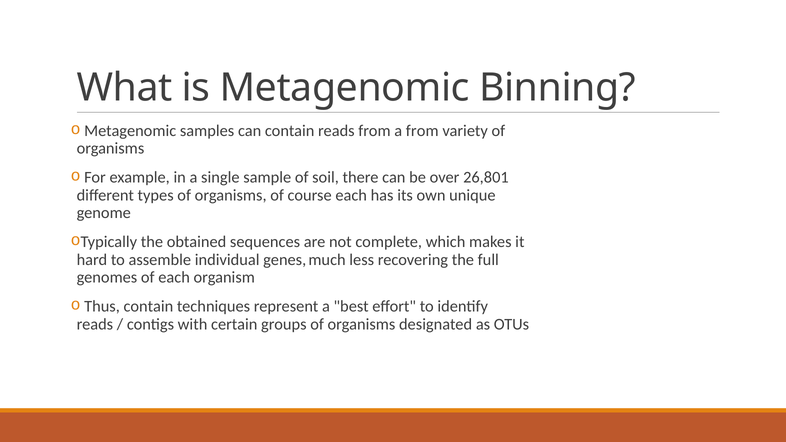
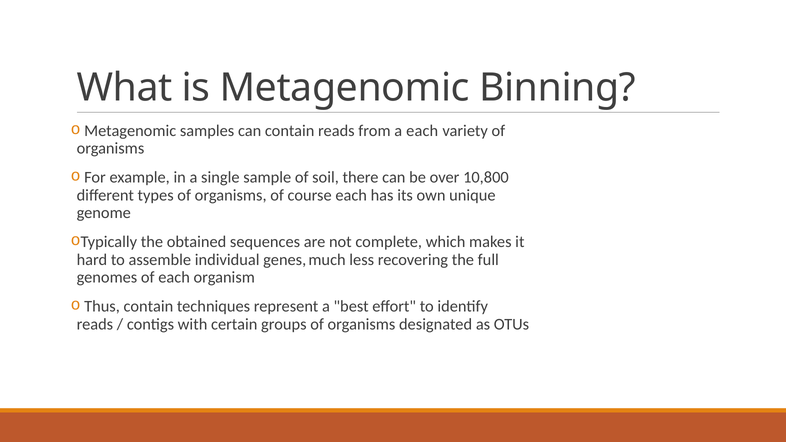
a from: from -> each
26,801: 26,801 -> 10,800
